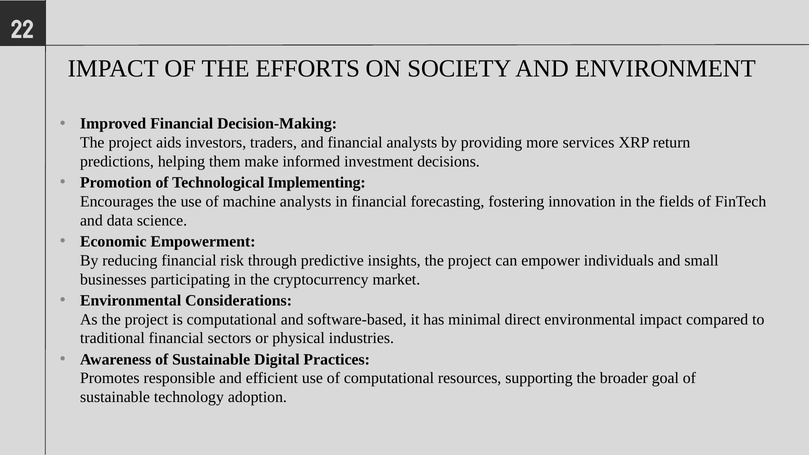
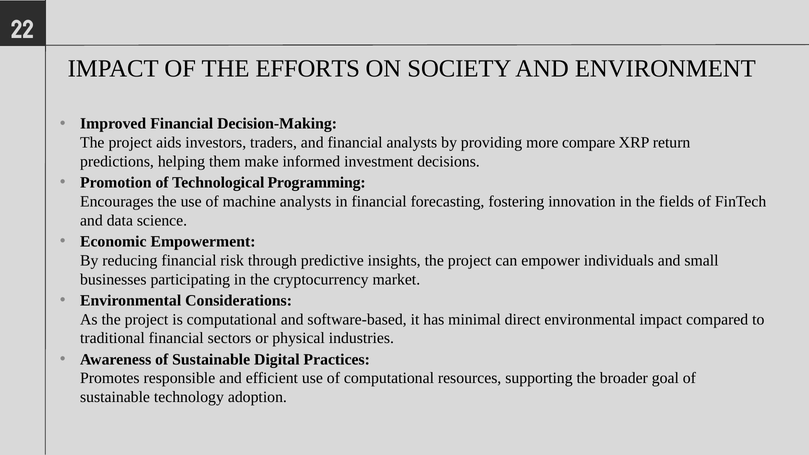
services: services -> compare
Implementing: Implementing -> Programming
